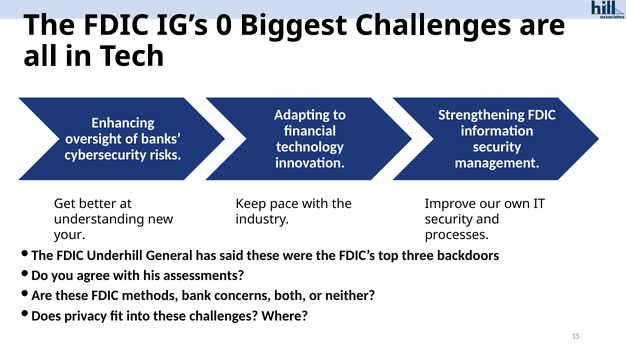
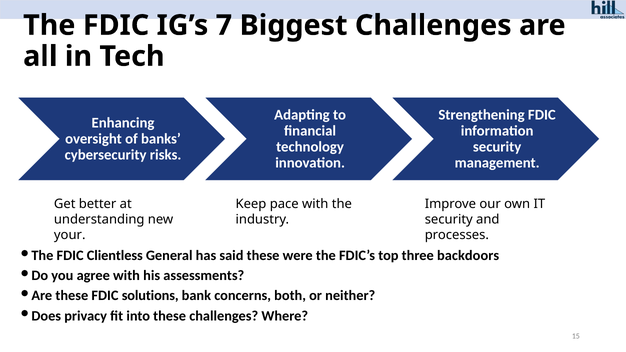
0: 0 -> 7
Underhill: Underhill -> Clientless
methods: methods -> solutions
